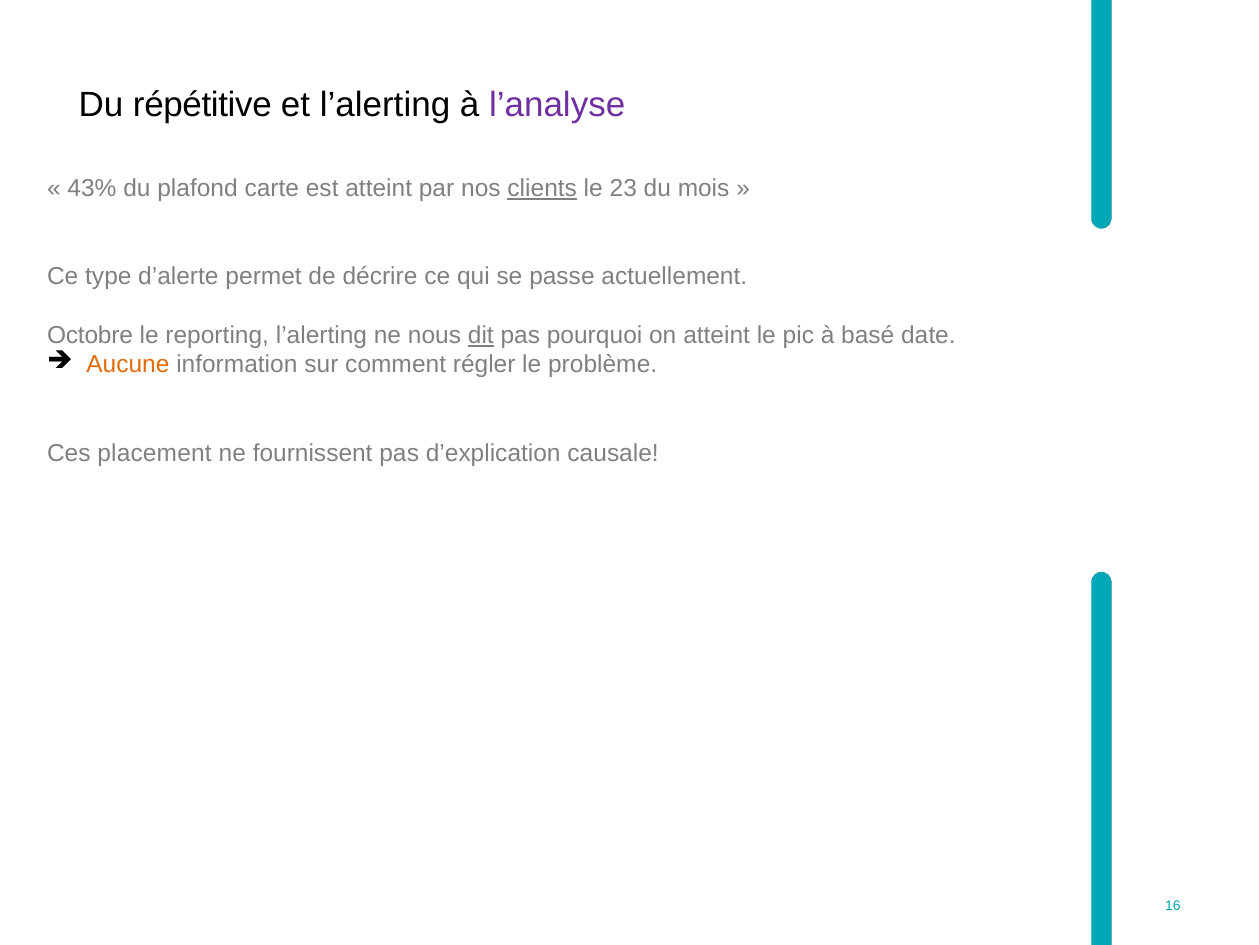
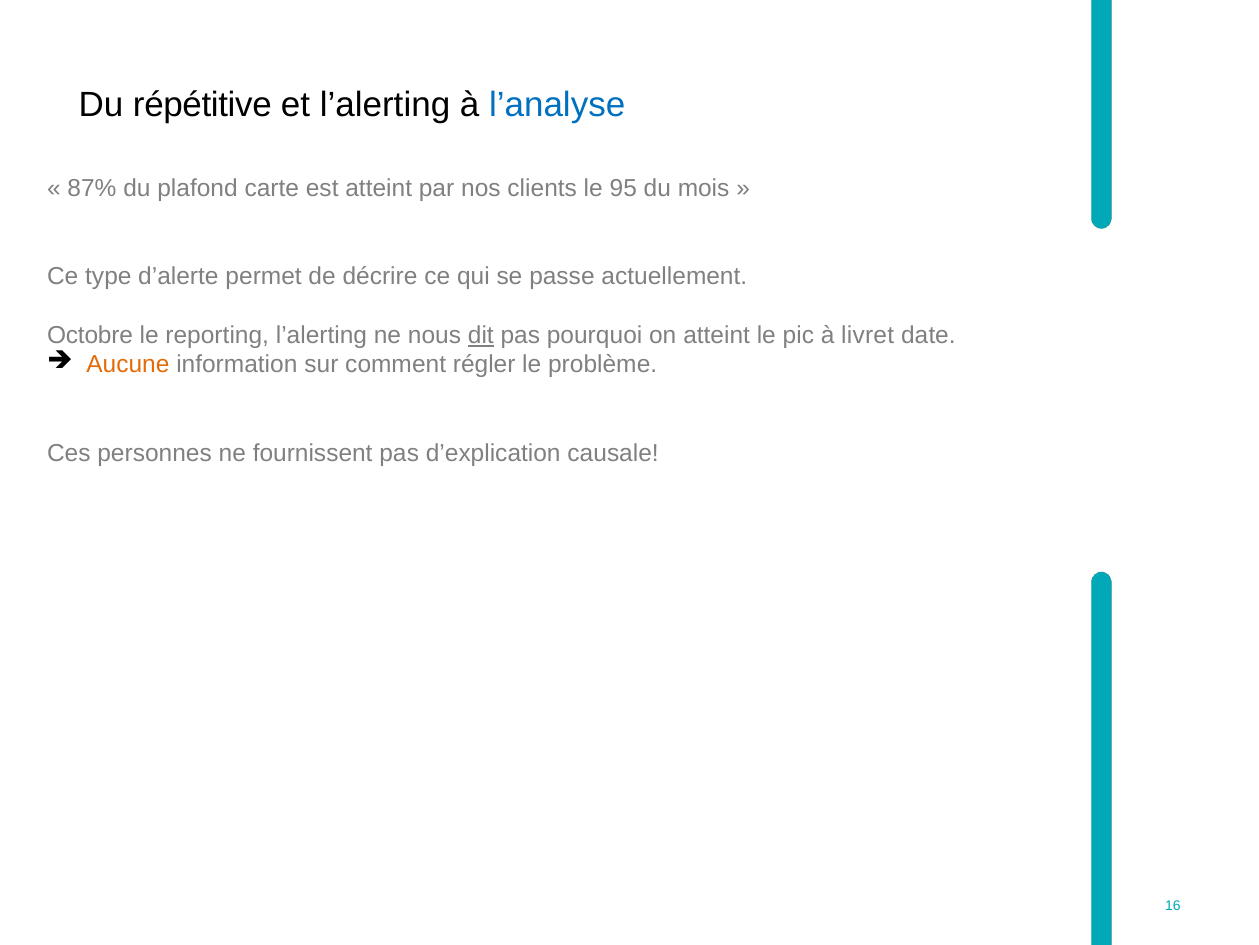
l’analyse colour: purple -> blue
43%: 43% -> 87%
clients underline: present -> none
23: 23 -> 95
basé: basé -> livret
placement: placement -> personnes
